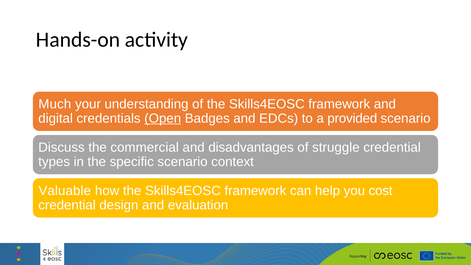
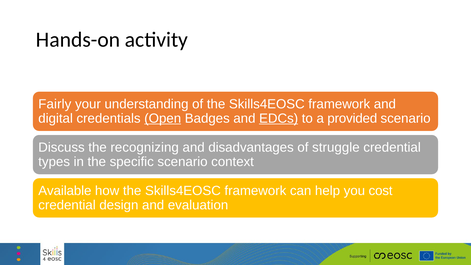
Much: Much -> Fairly
EDCs underline: none -> present
commercial: commercial -> recognizing
Valuable: Valuable -> Available
